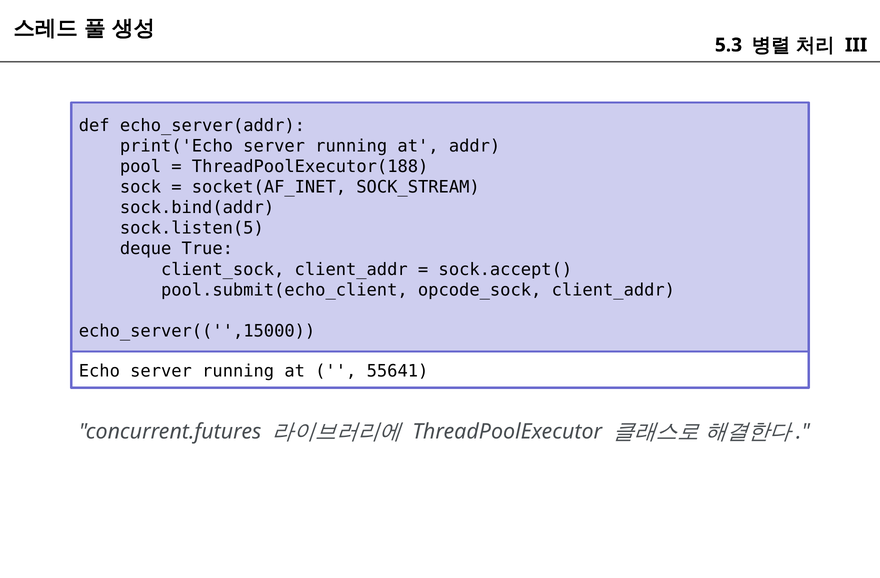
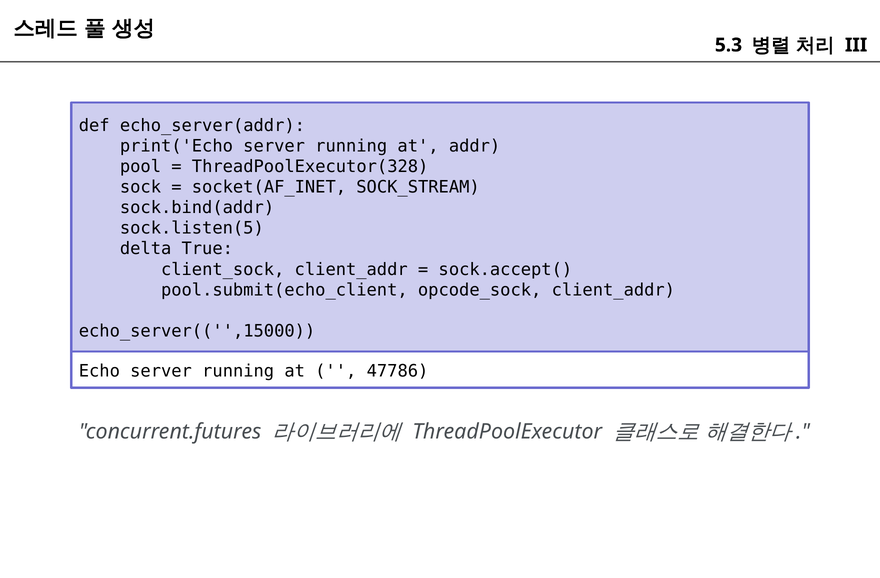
ThreadPoolExecutor(188: ThreadPoolExecutor(188 -> ThreadPoolExecutor(328
deque: deque -> delta
55641: 55641 -> 47786
